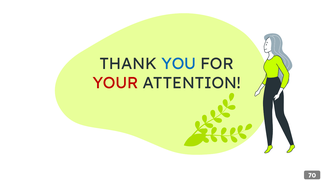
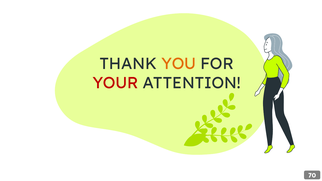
YOU colour: blue -> orange
